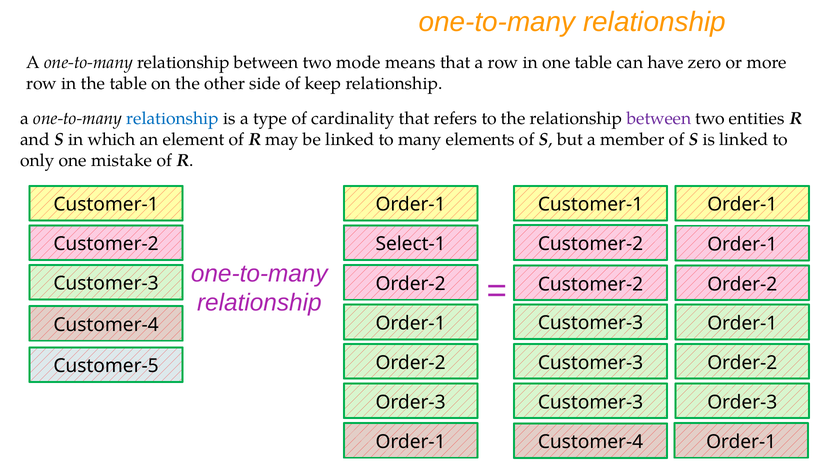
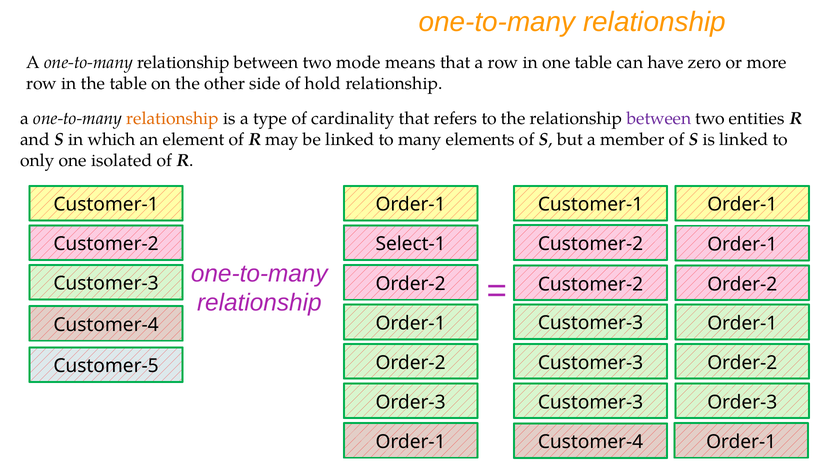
keep: keep -> hold
relationship at (173, 118) colour: blue -> orange
mistake: mistake -> isolated
